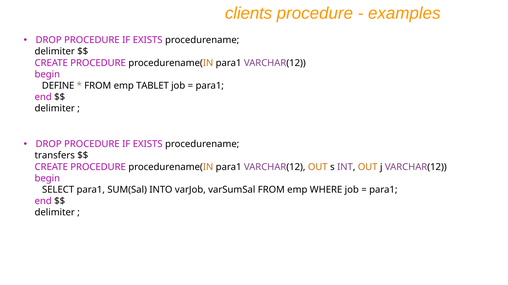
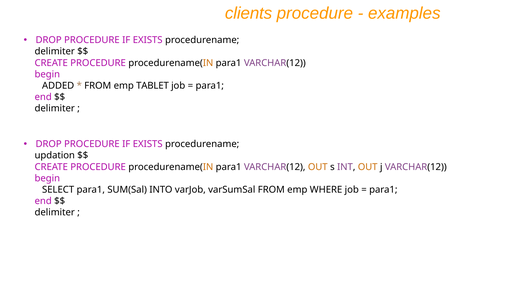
DEFINE: DEFINE -> ADDED
transfers: transfers -> updation
